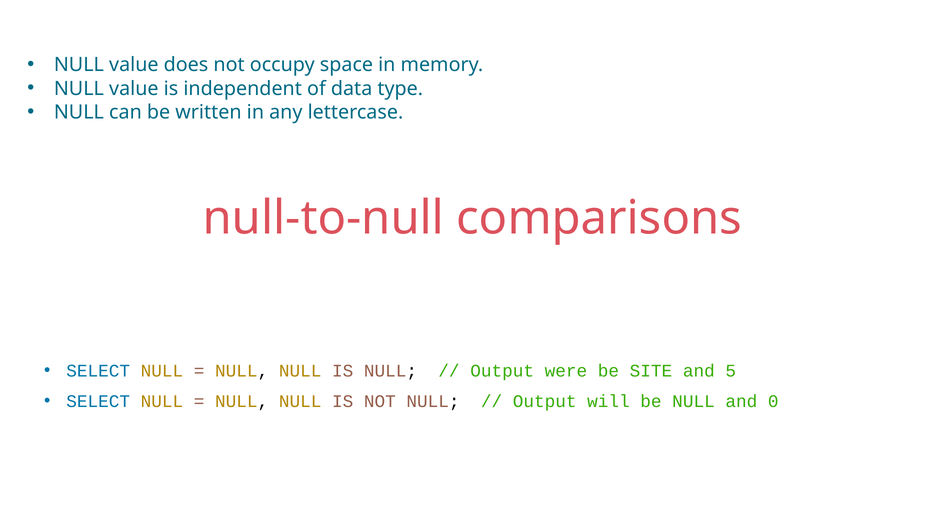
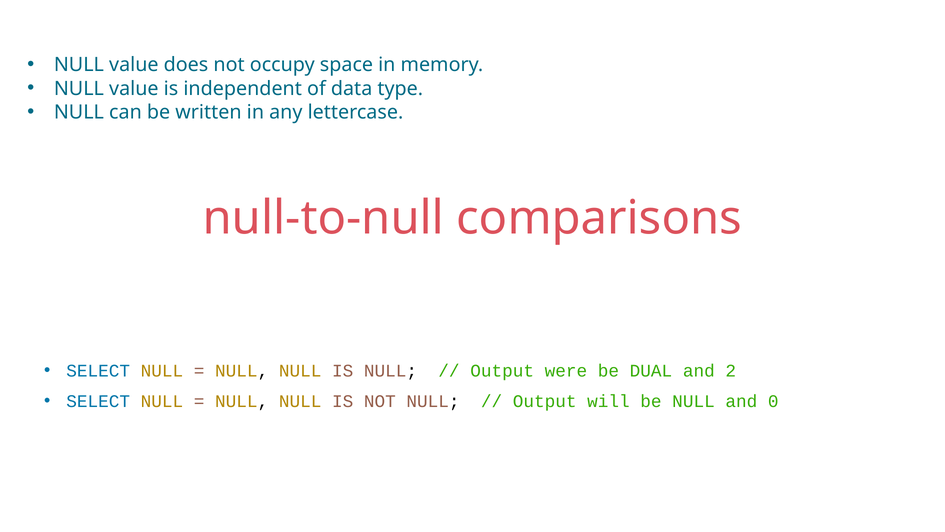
SITE: SITE -> DUAL
5: 5 -> 2
